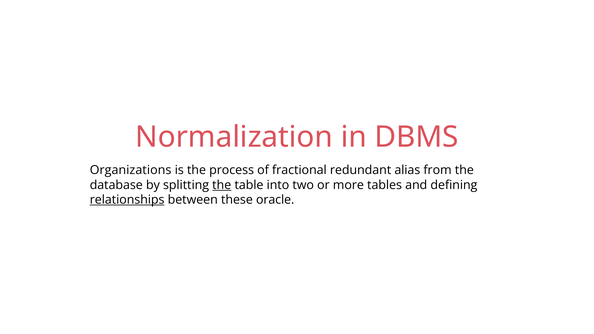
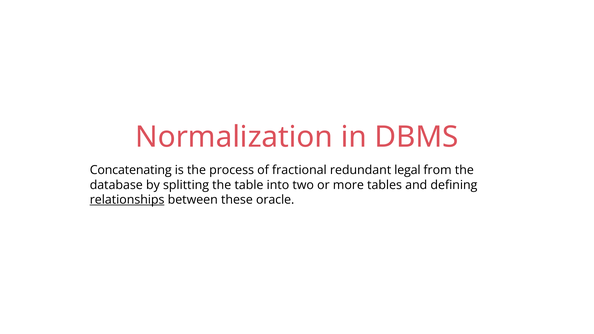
Organizations: Organizations -> Concatenating
alias: alias -> legal
the at (222, 185) underline: present -> none
